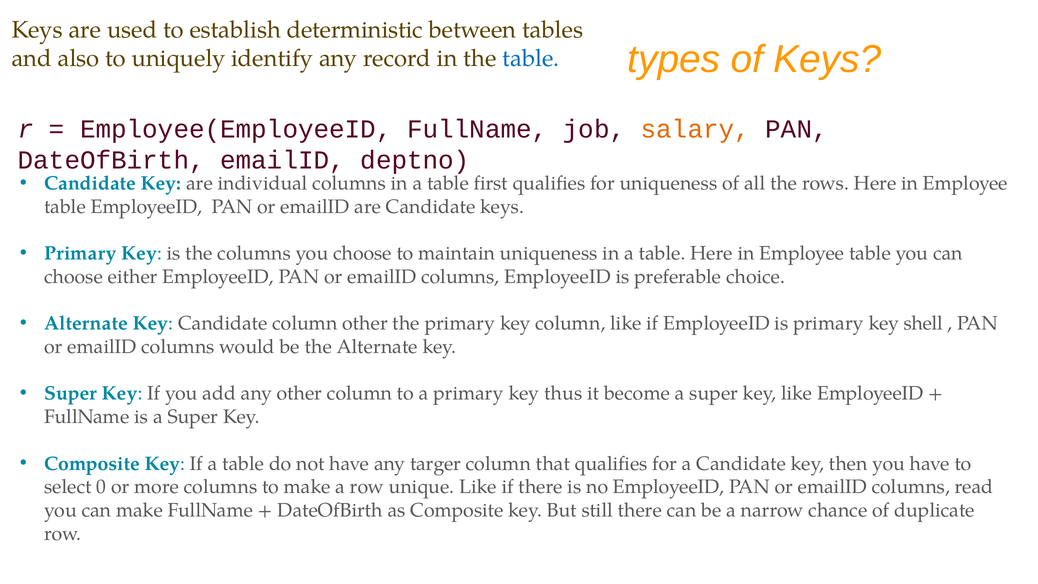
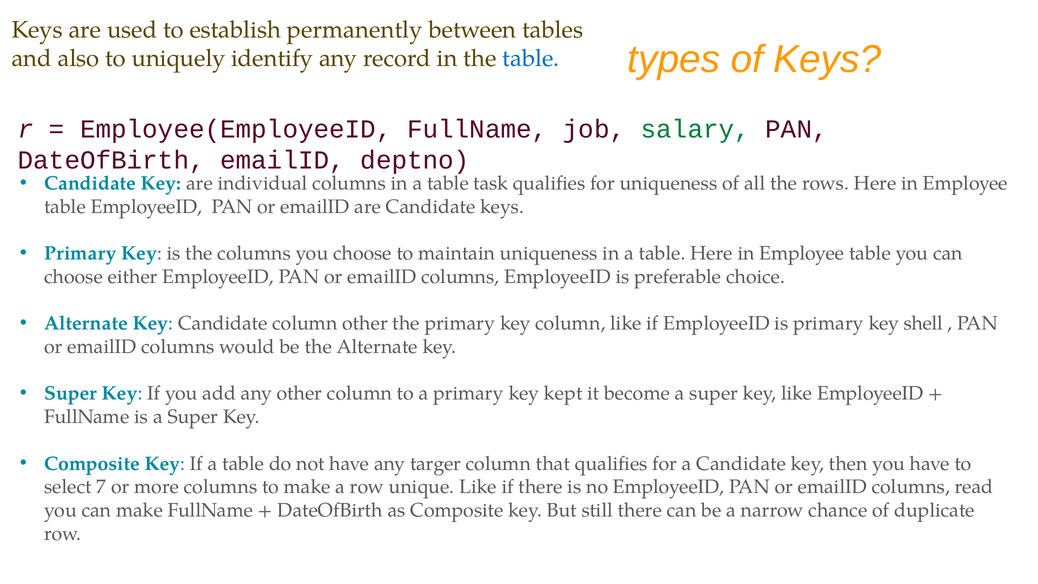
deterministic: deterministic -> permanently
salary colour: orange -> green
first: first -> task
thus: thus -> kept
0: 0 -> 7
